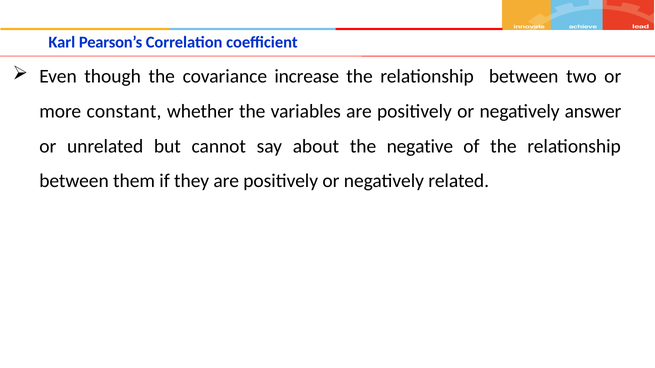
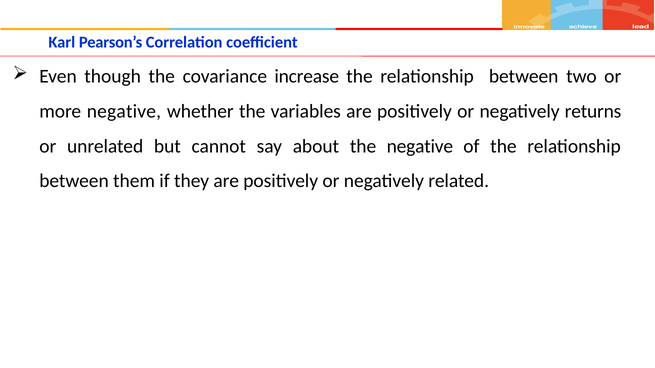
more constant: constant -> negative
answer: answer -> returns
